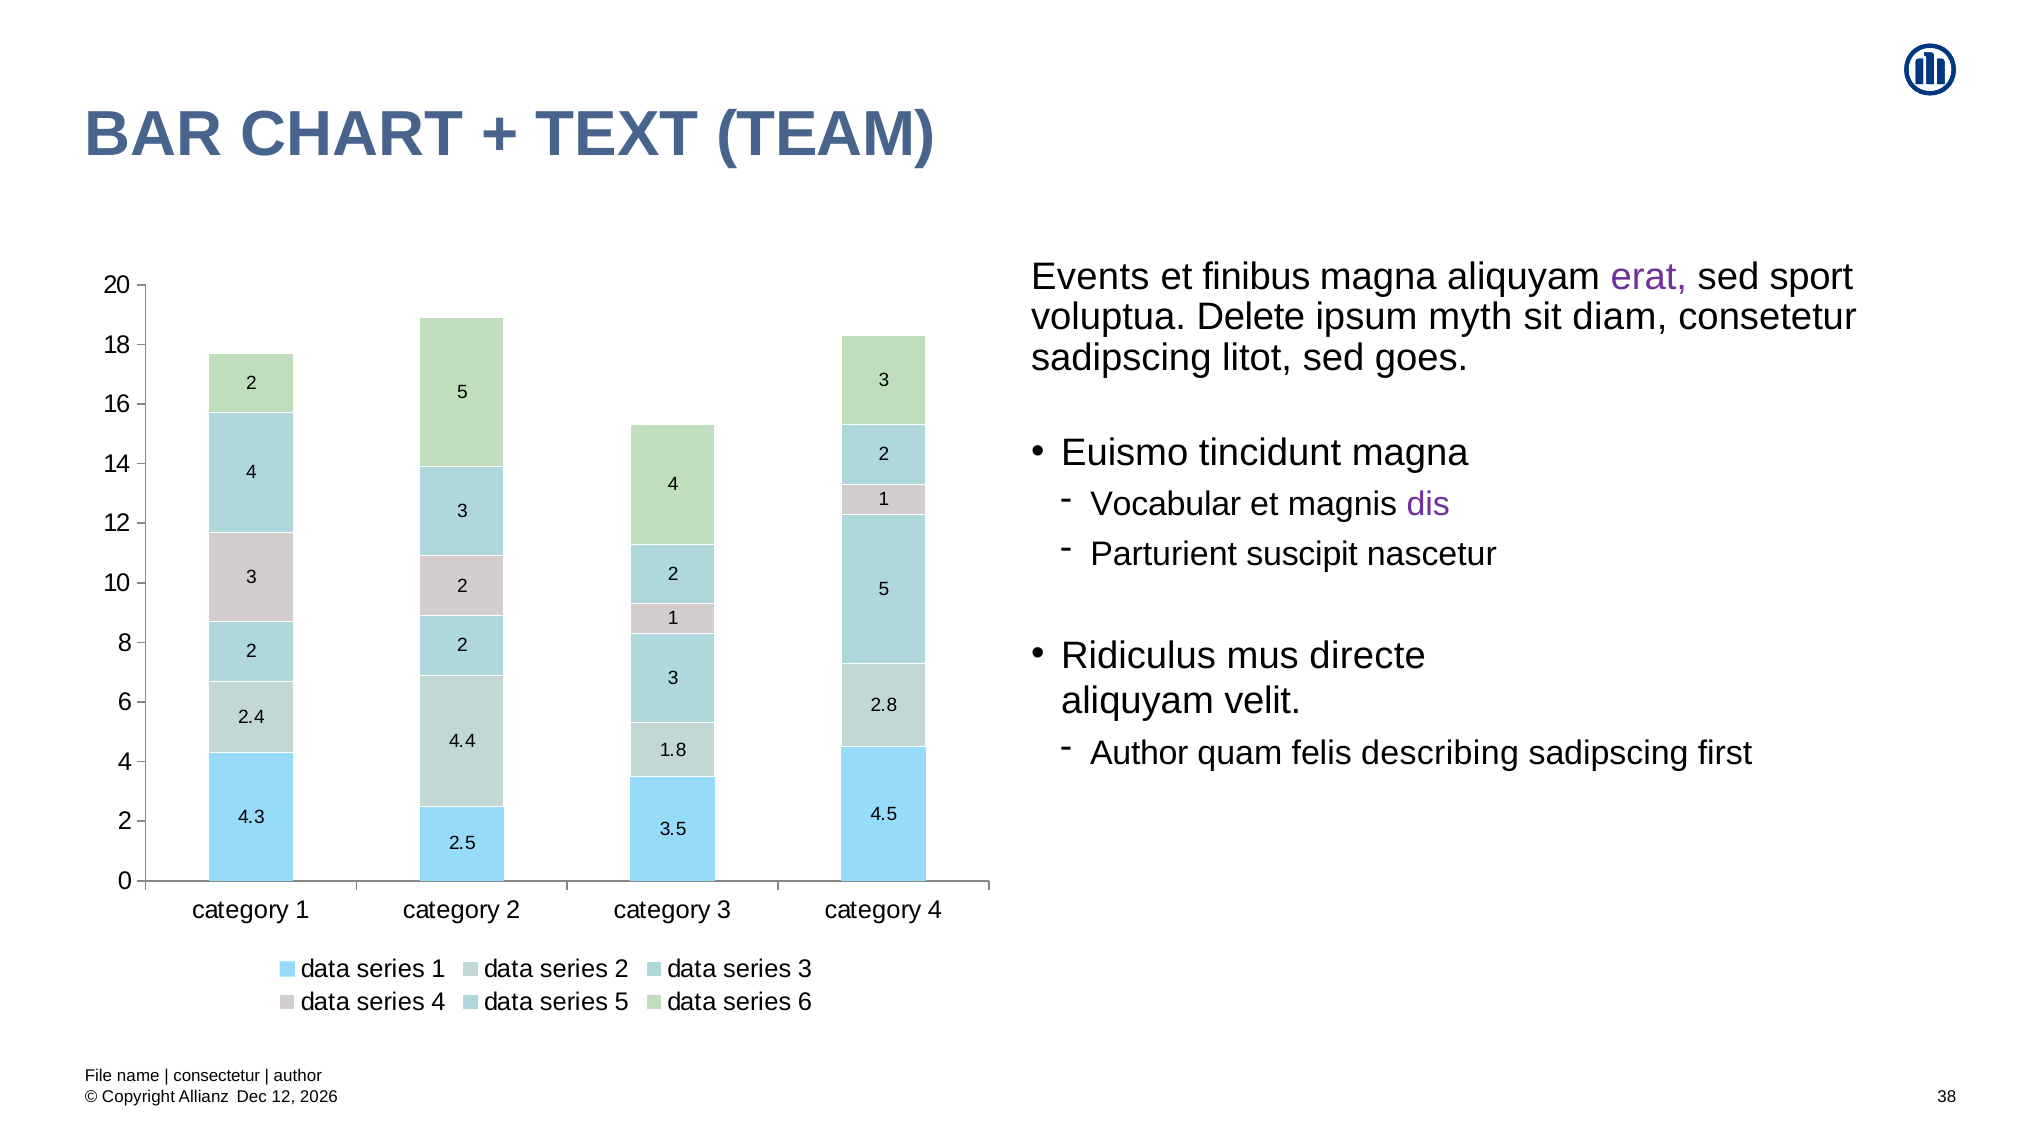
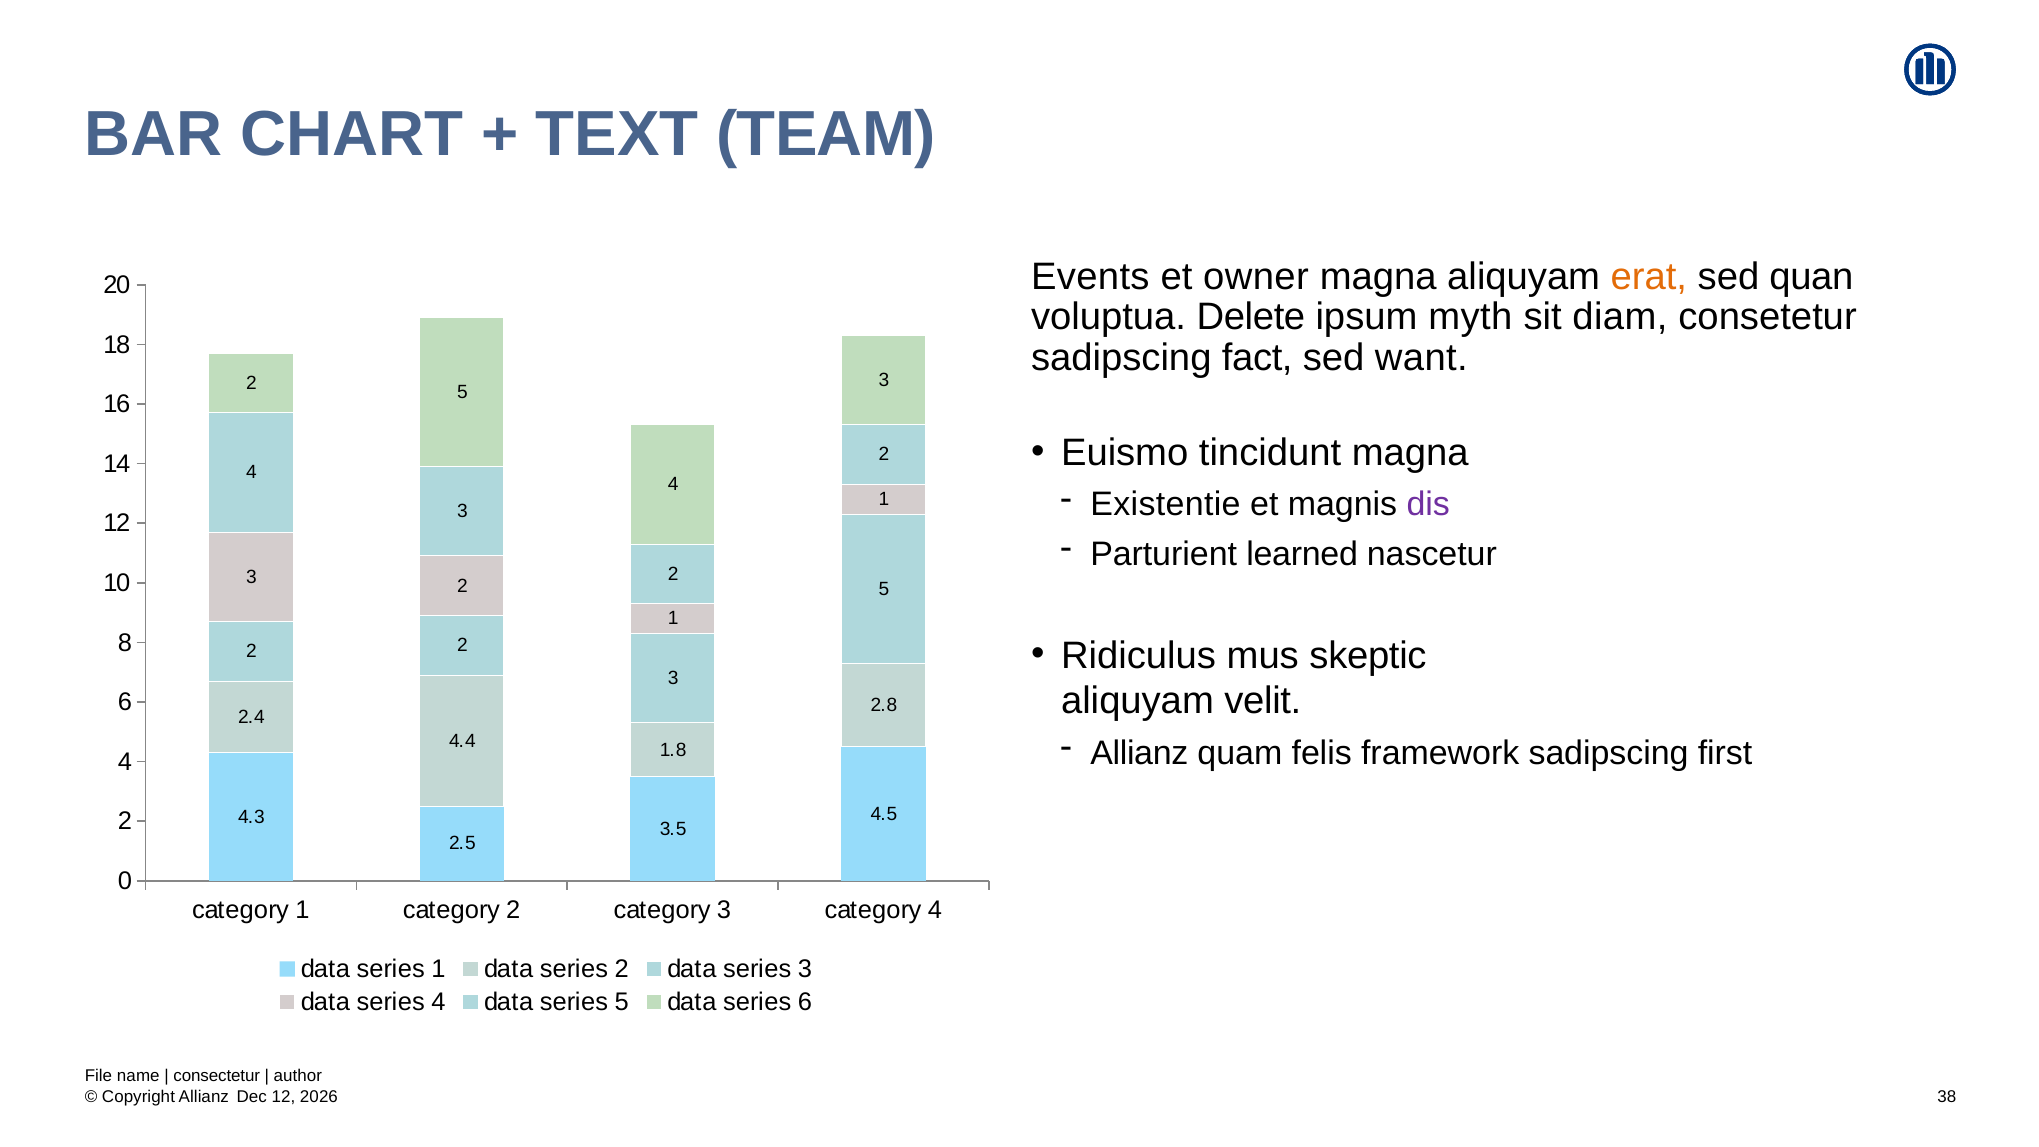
finibus: finibus -> owner
erat colour: purple -> orange
sport: sport -> quan
litot: litot -> fact
goes: goes -> want
Vocabular: Vocabular -> Existentie
suscipit: suscipit -> learned
directe: directe -> skeptic
Author at (1139, 753): Author -> Allianz
describing: describing -> framework
